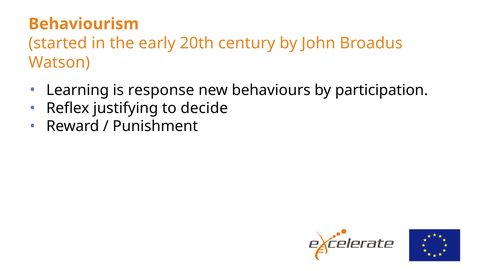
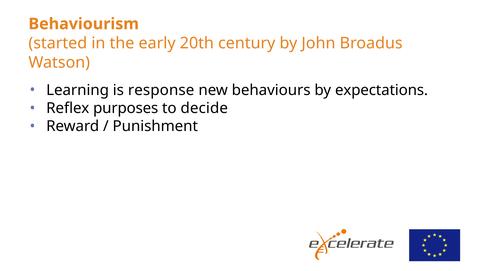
participation: participation -> expectations
justifying: justifying -> purposes
